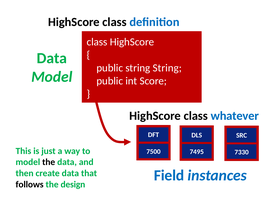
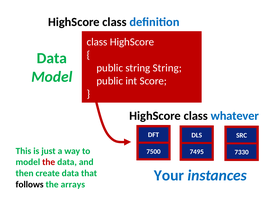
the at (49, 162) colour: black -> red
Field: Field -> Your
design: design -> arrays
